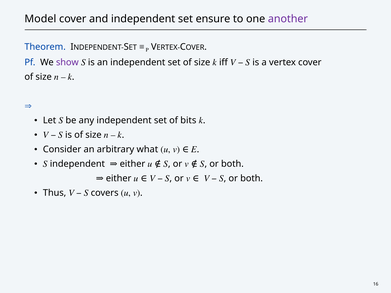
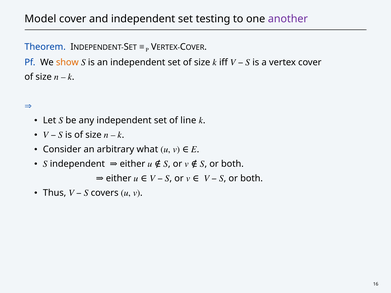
ensure: ensure -> testing
show colour: purple -> orange
bits: bits -> line
